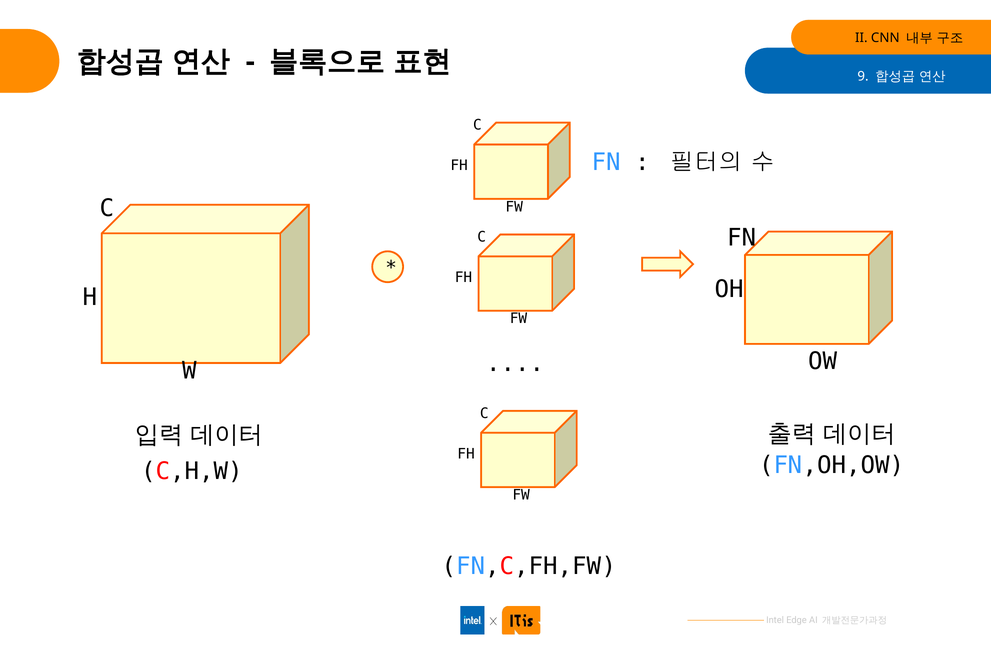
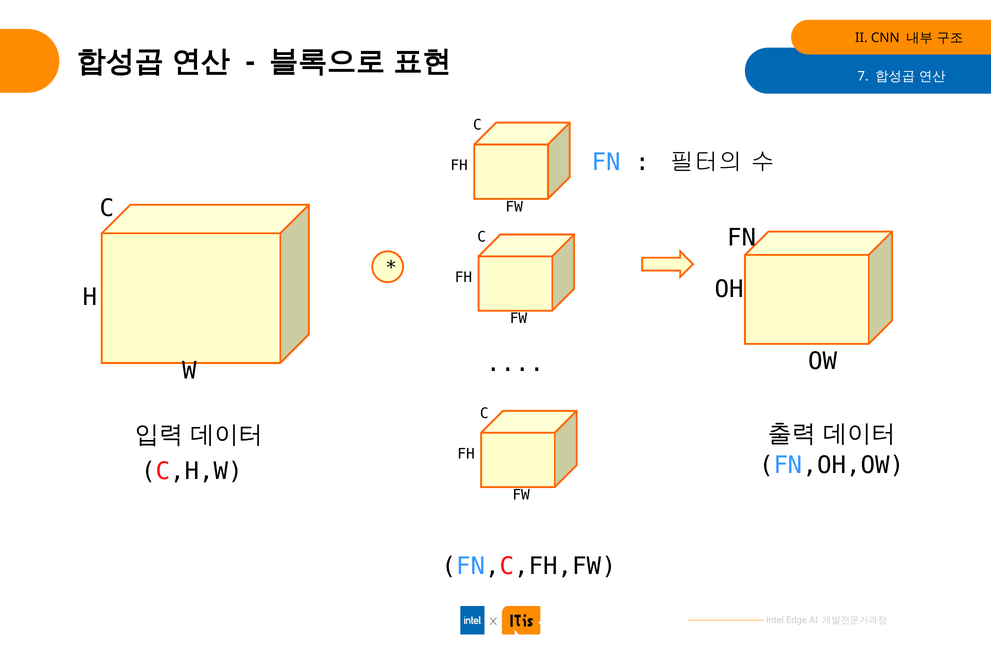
9: 9 -> 7
